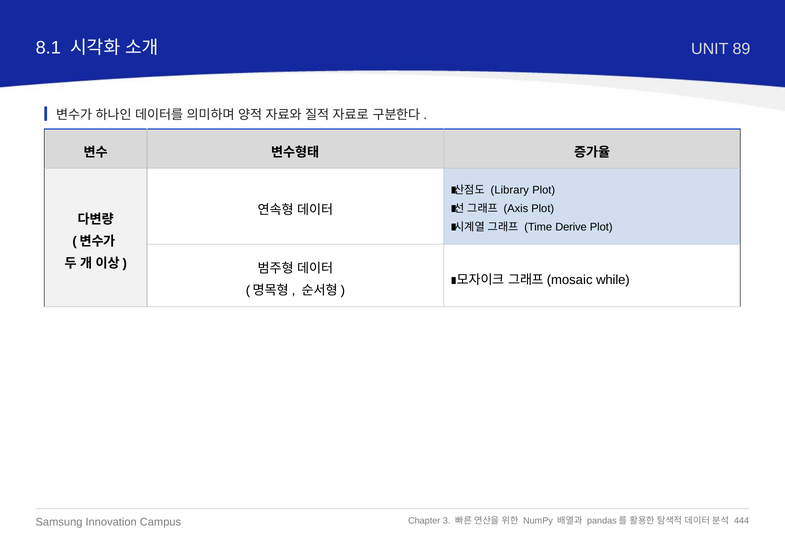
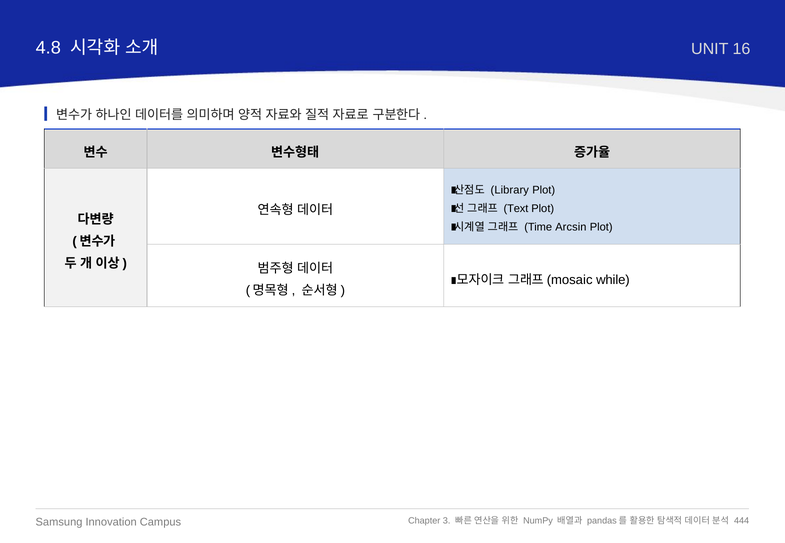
8.1: 8.1 -> 4.8
89: 89 -> 16
Axis: Axis -> Text
Derive: Derive -> Arcsin
